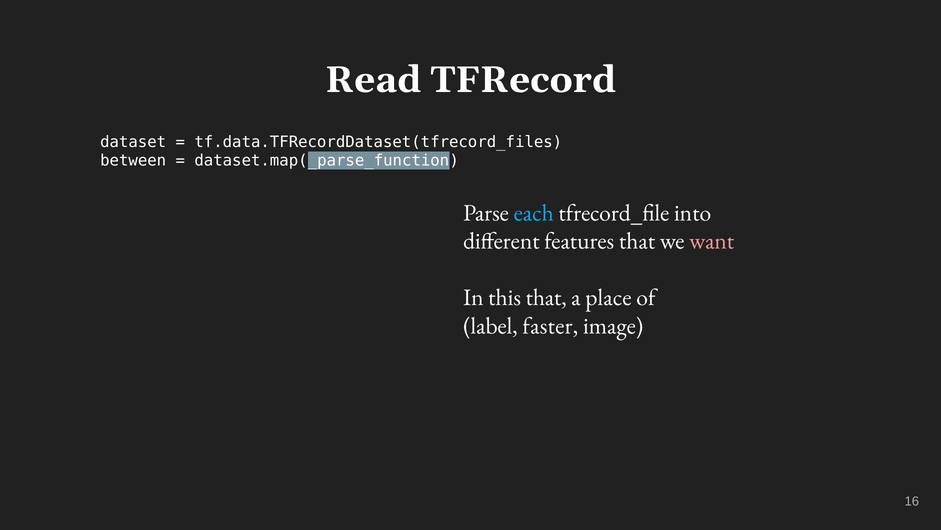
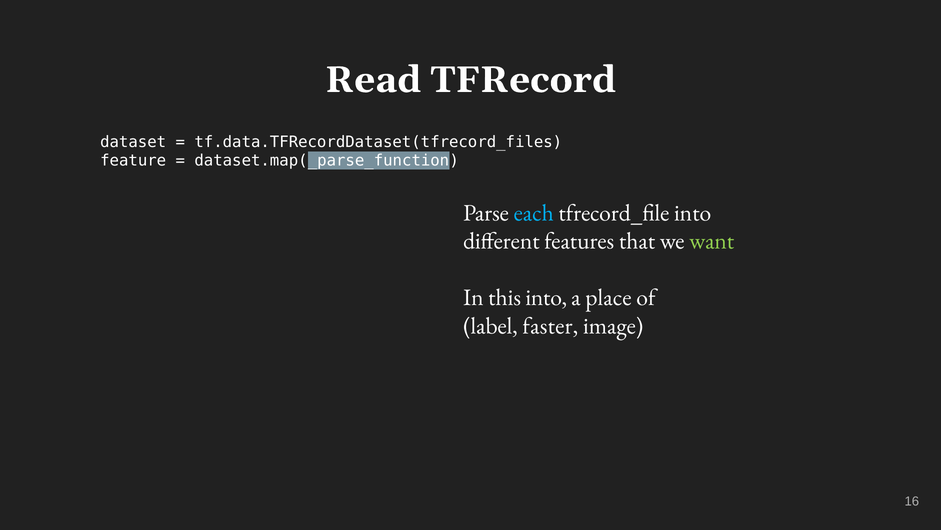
between: between -> feature
want colour: pink -> light green
this that: that -> into
